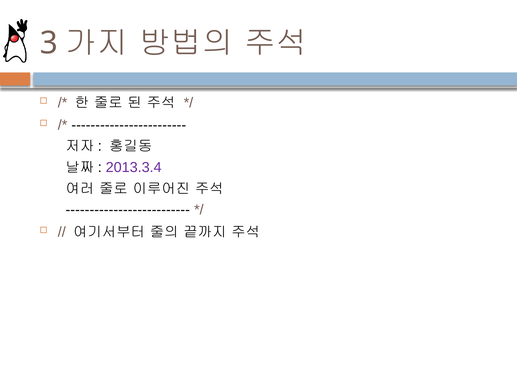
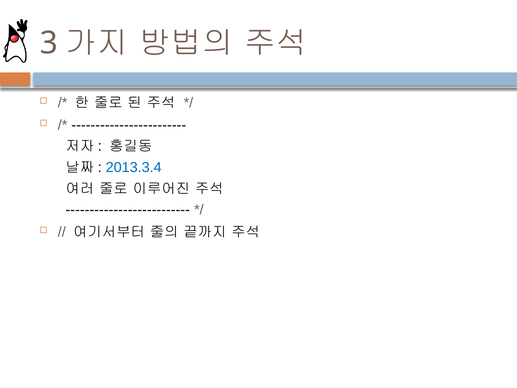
2013.3.4 colour: purple -> blue
